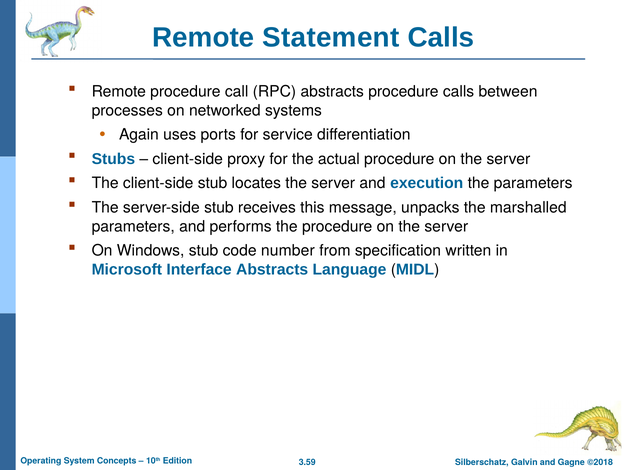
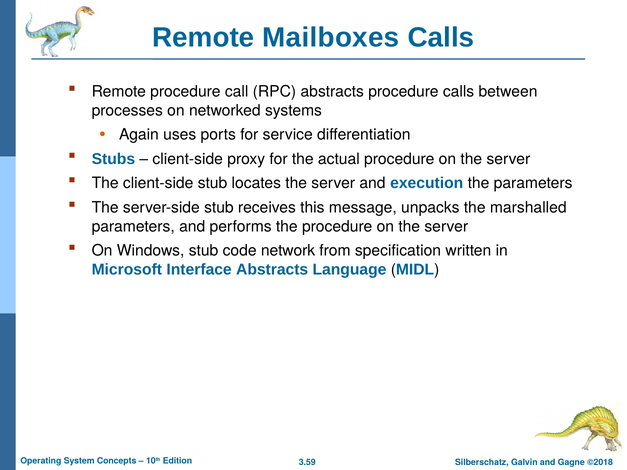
Statement: Statement -> Mailboxes
number: number -> network
